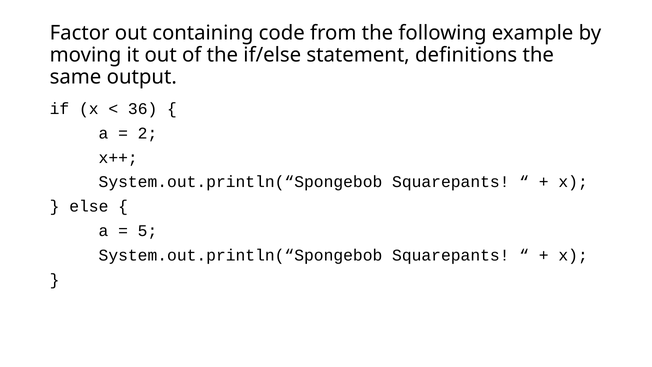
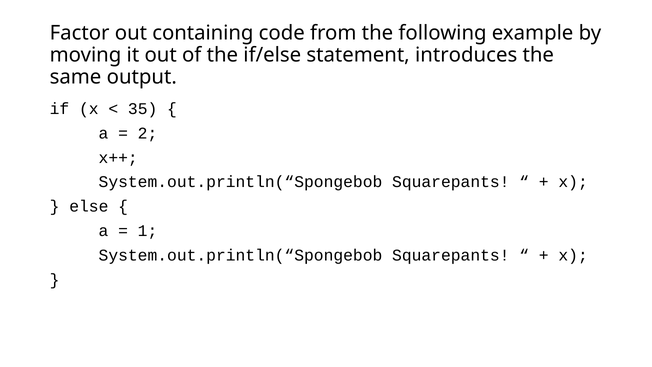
definitions: definitions -> introduces
36: 36 -> 35
5: 5 -> 1
